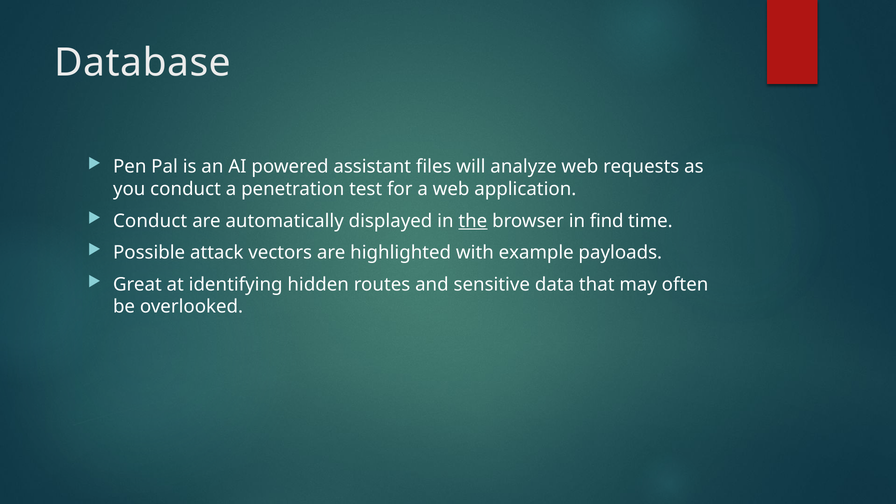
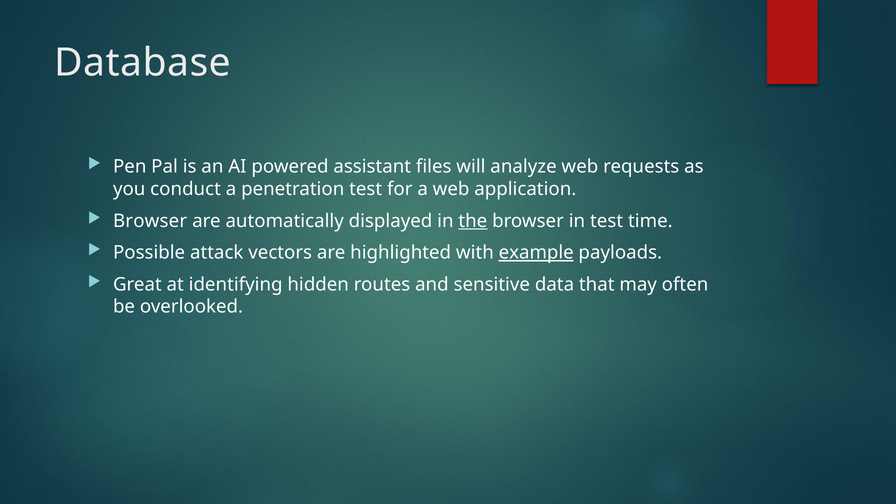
Conduct at (150, 221): Conduct -> Browser
in find: find -> test
example underline: none -> present
